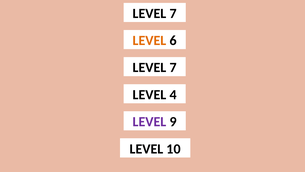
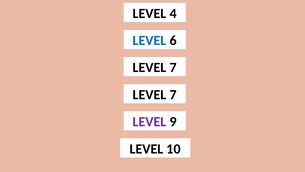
7 at (173, 13): 7 -> 4
LEVEL at (150, 40) colour: orange -> blue
4 at (173, 94): 4 -> 7
